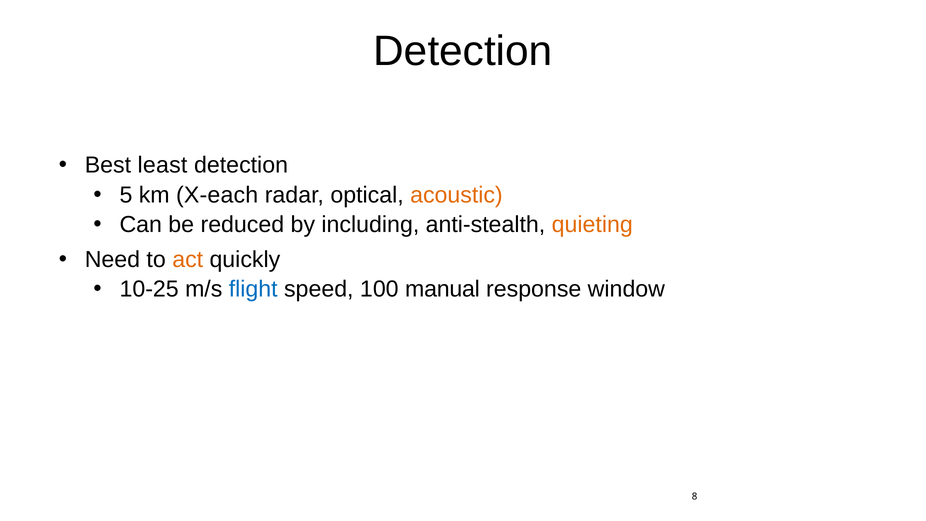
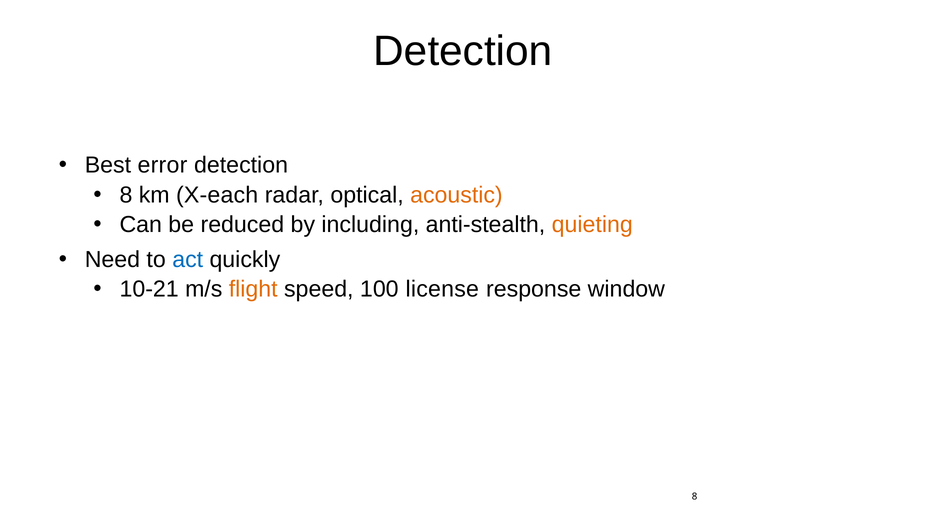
least: least -> error
5 at (126, 195): 5 -> 8
act colour: orange -> blue
10-25: 10-25 -> 10-21
flight colour: blue -> orange
manual: manual -> license
